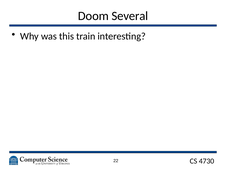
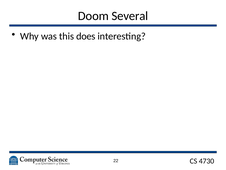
train: train -> does
